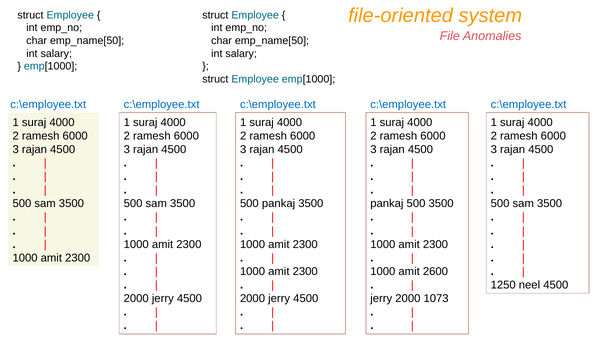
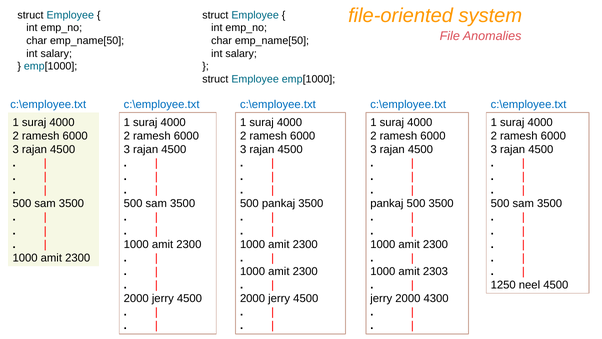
2600: 2600 -> 2303
1073: 1073 -> 4300
